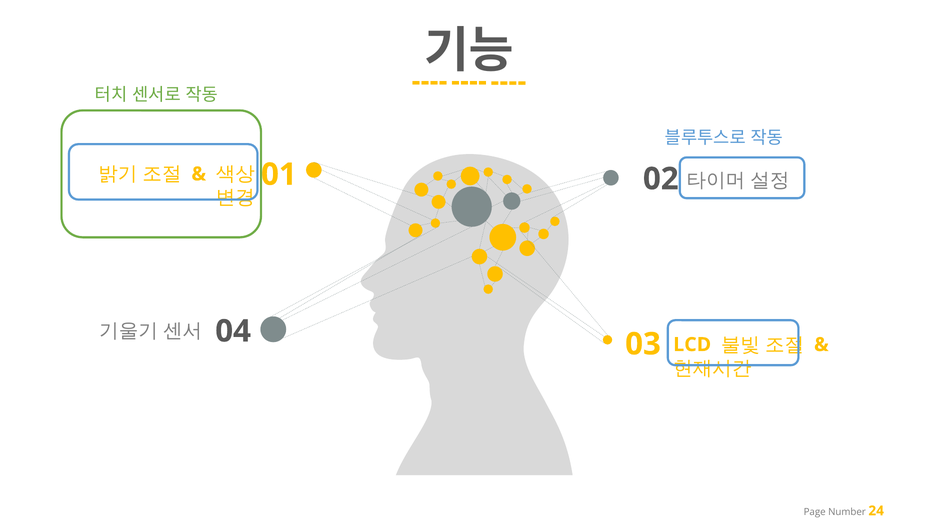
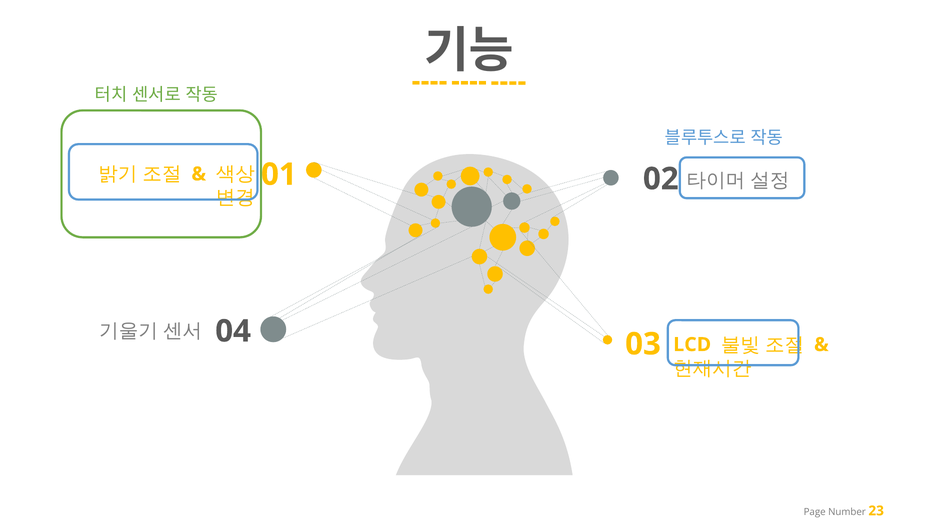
24: 24 -> 23
